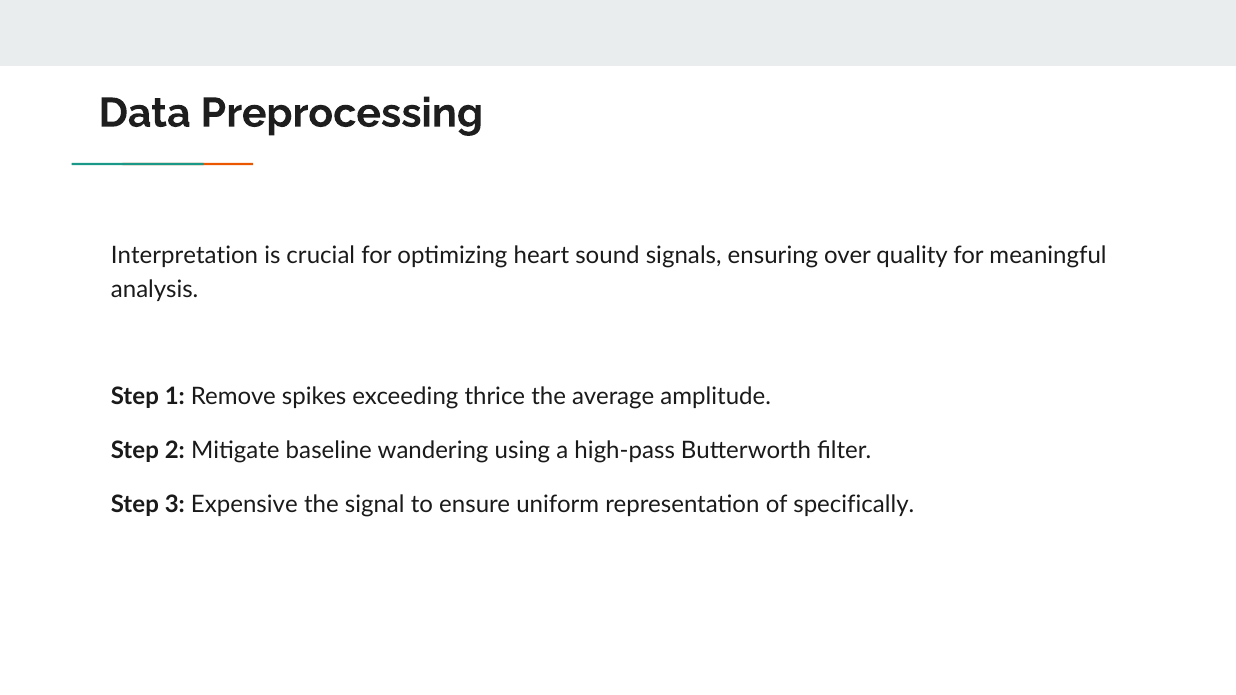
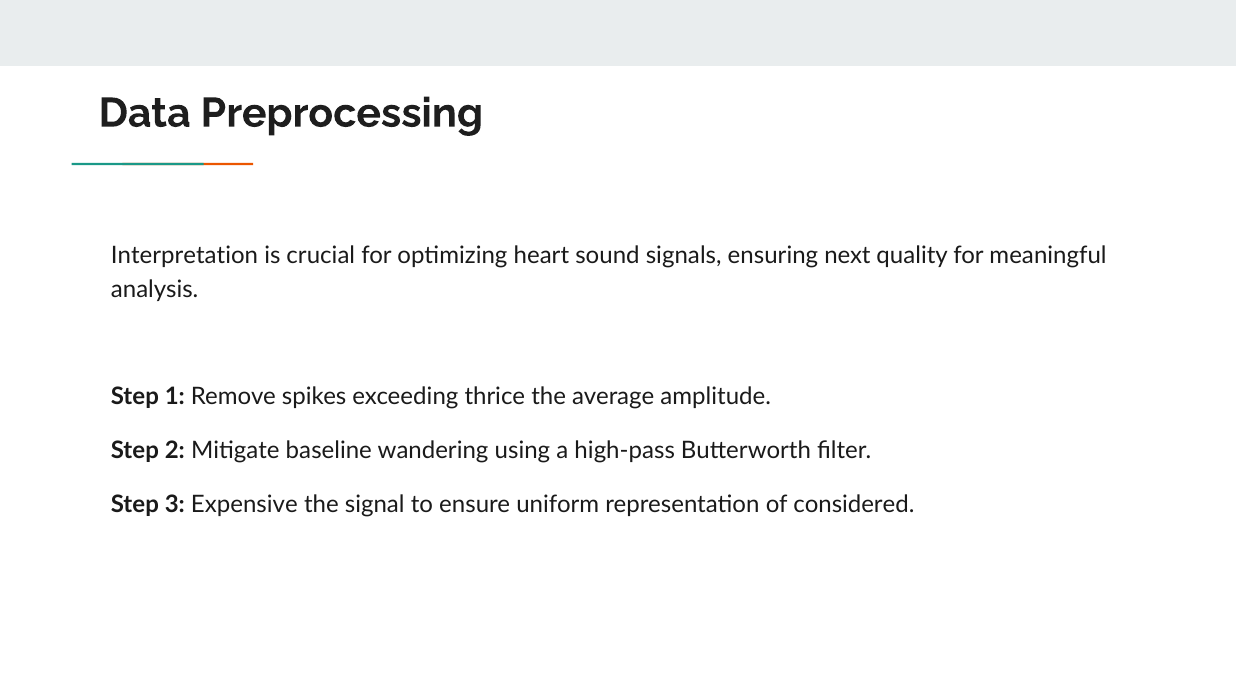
over: over -> next
specifically: specifically -> considered
